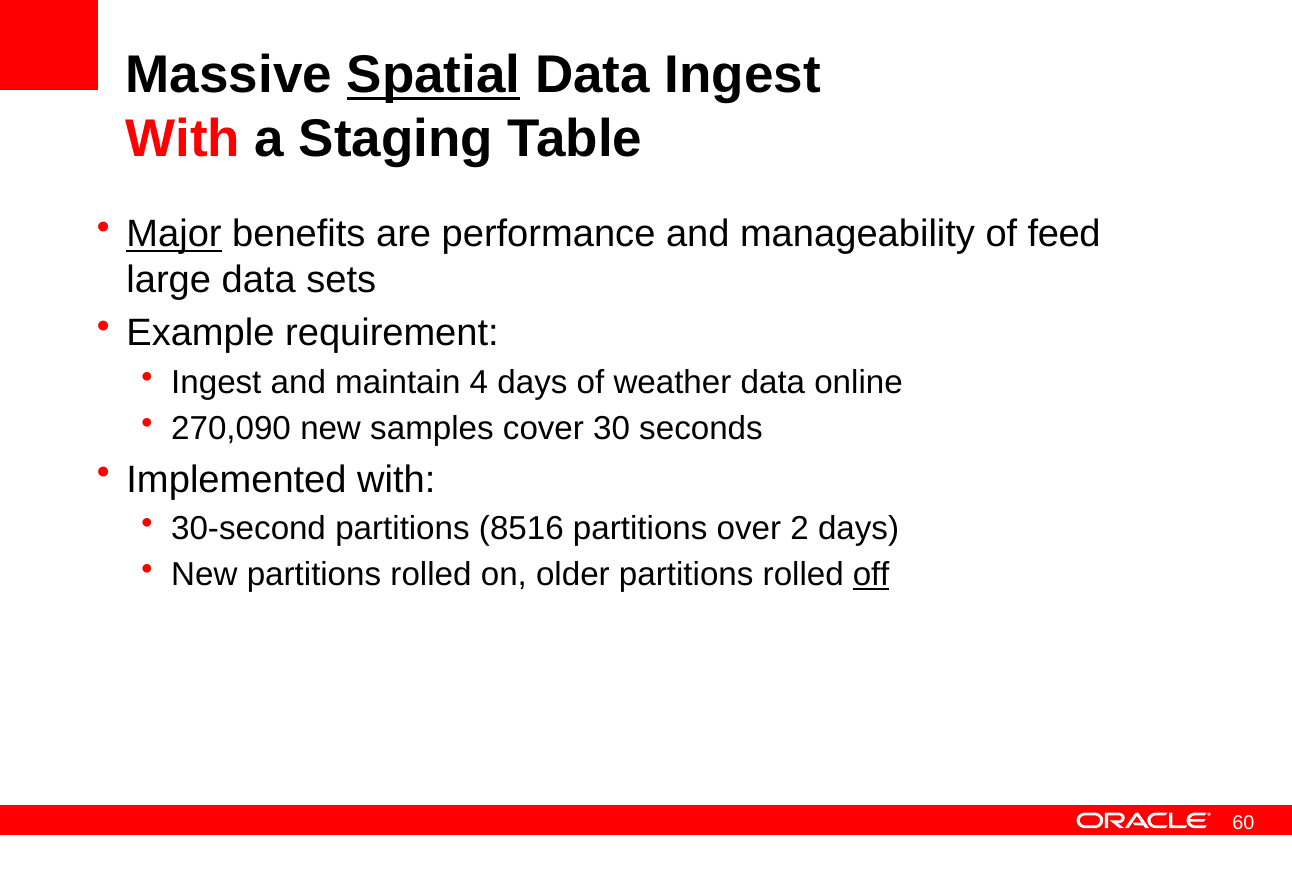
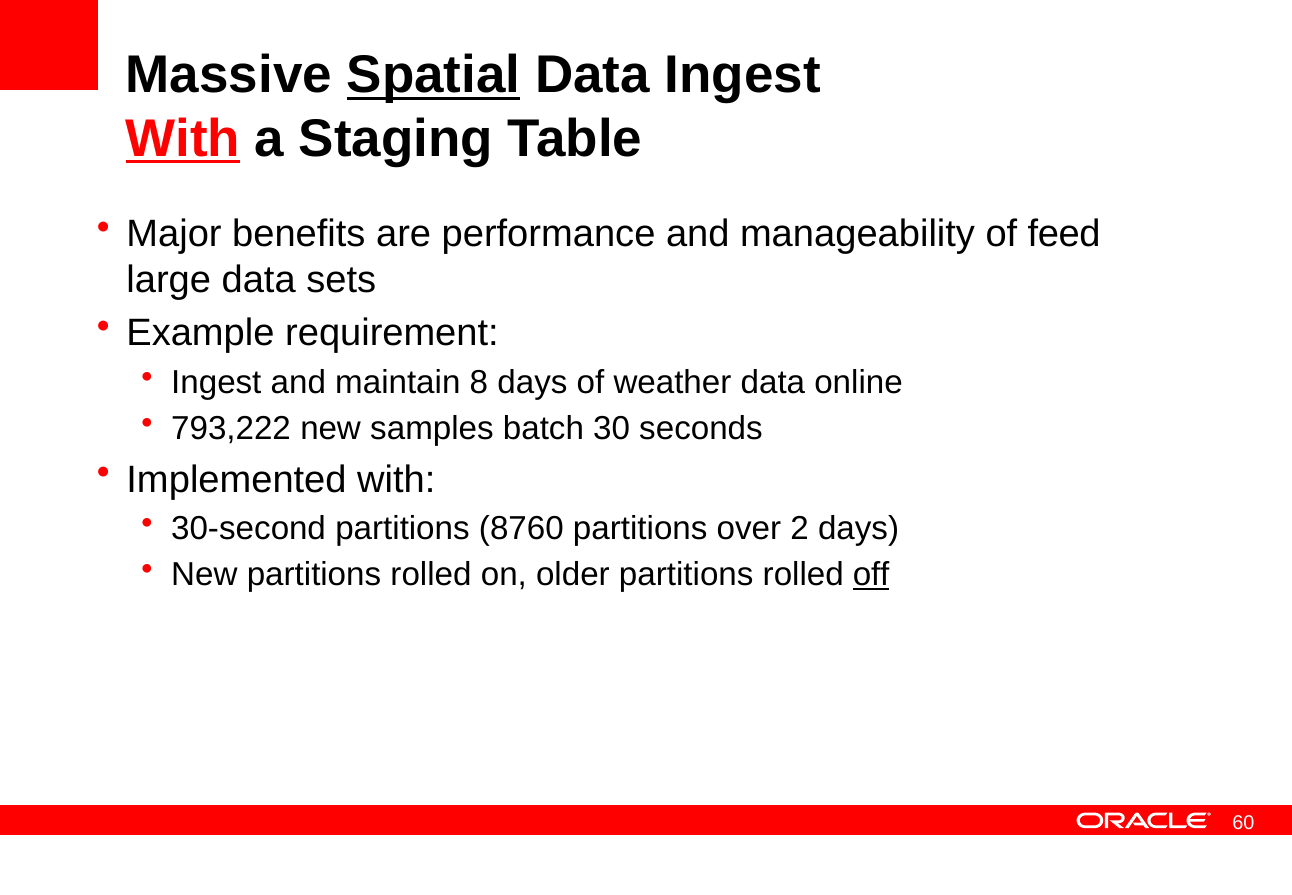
With at (183, 139) underline: none -> present
Major underline: present -> none
4: 4 -> 8
270,090: 270,090 -> 793,222
cover: cover -> batch
8516: 8516 -> 8760
